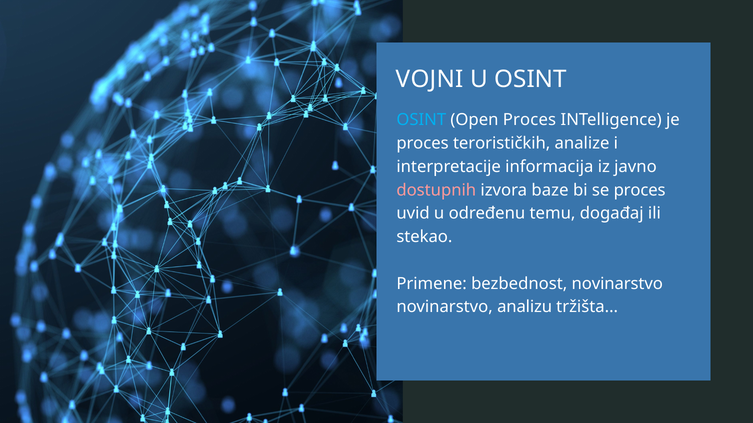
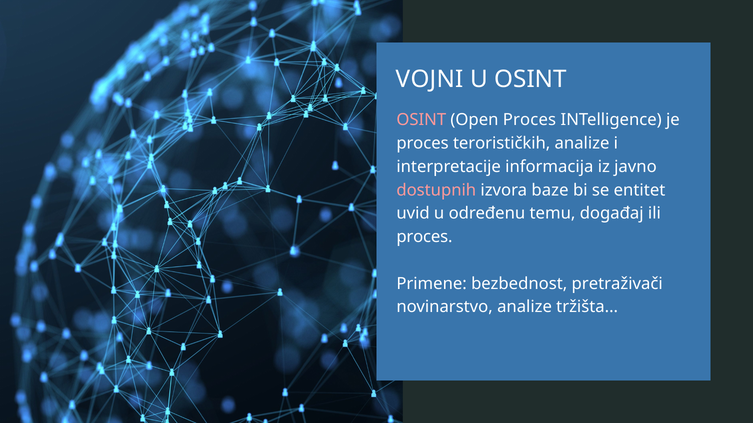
OSINT at (421, 120) colour: light blue -> pink
se proces: proces -> entitet
stekao at (424, 237): stekao -> proces
bezbednost novinarstvo: novinarstvo -> pretraživači
novinarstvo analizu: analizu -> analize
